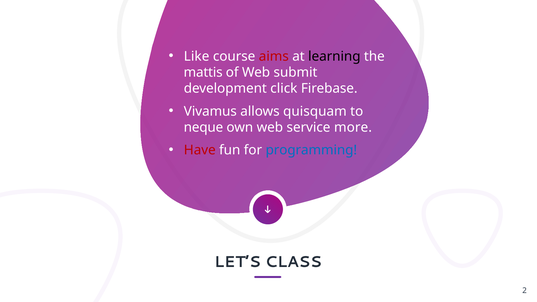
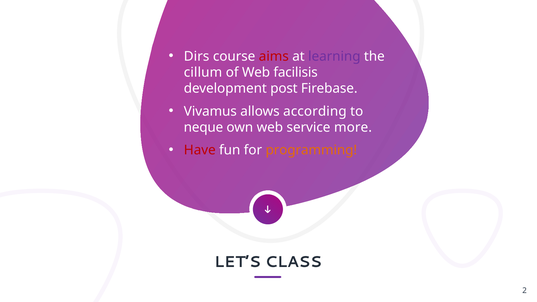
Like: Like -> Dirs
learning colour: black -> purple
mattis: mattis -> cillum
submit: submit -> facilisis
click: click -> post
quisquam: quisquam -> according
programming colour: blue -> orange
